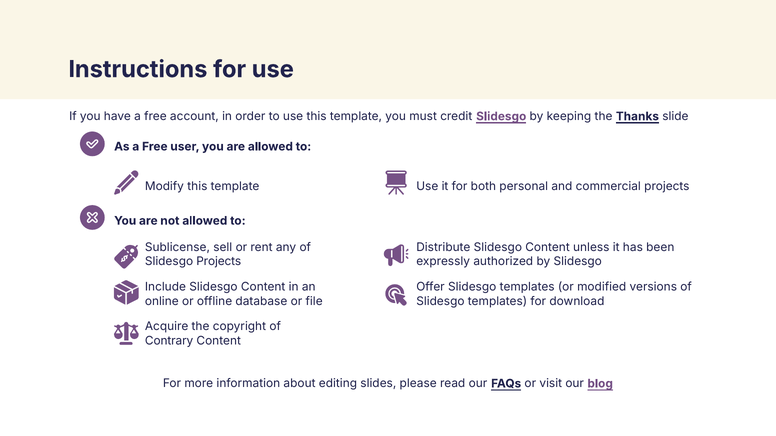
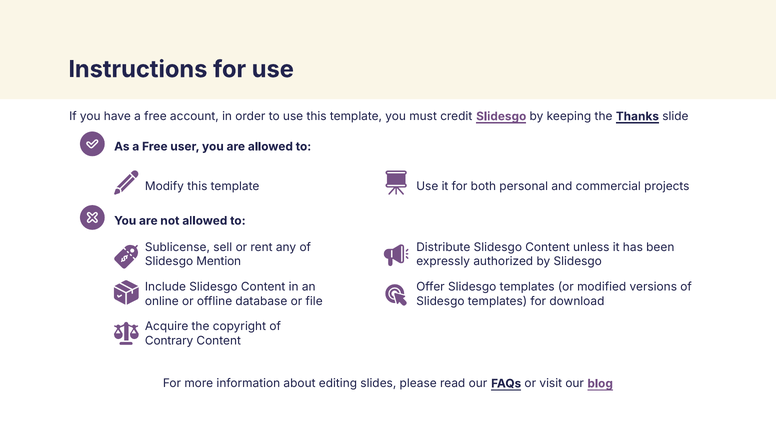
Slidesgo Projects: Projects -> Mention
